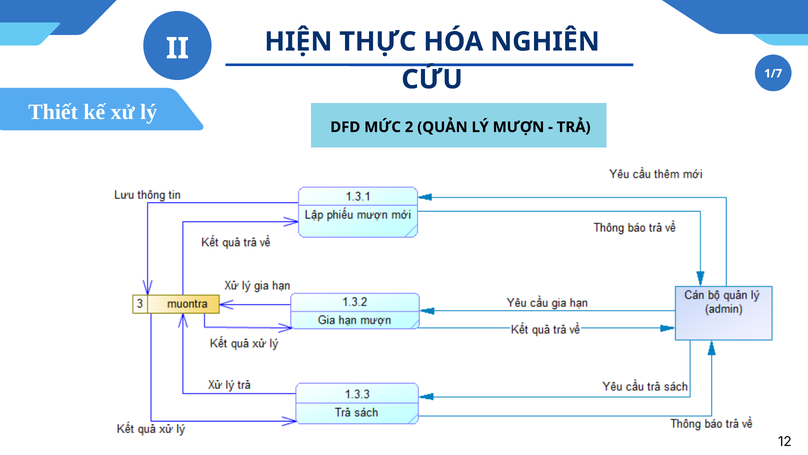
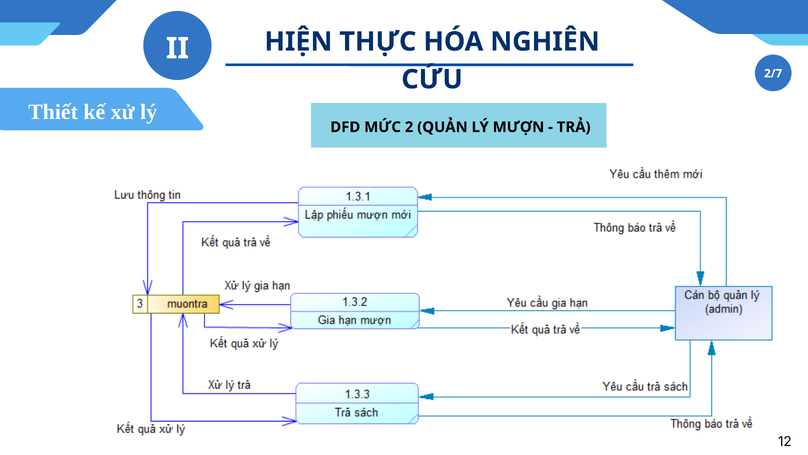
1/7: 1/7 -> 2/7
